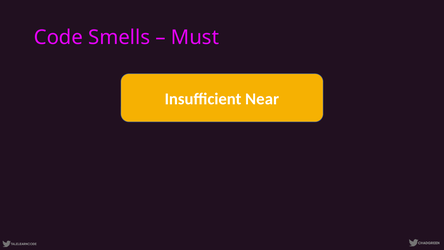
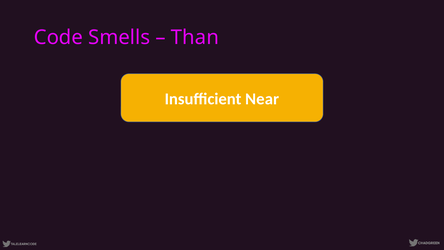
Must: Must -> Than
